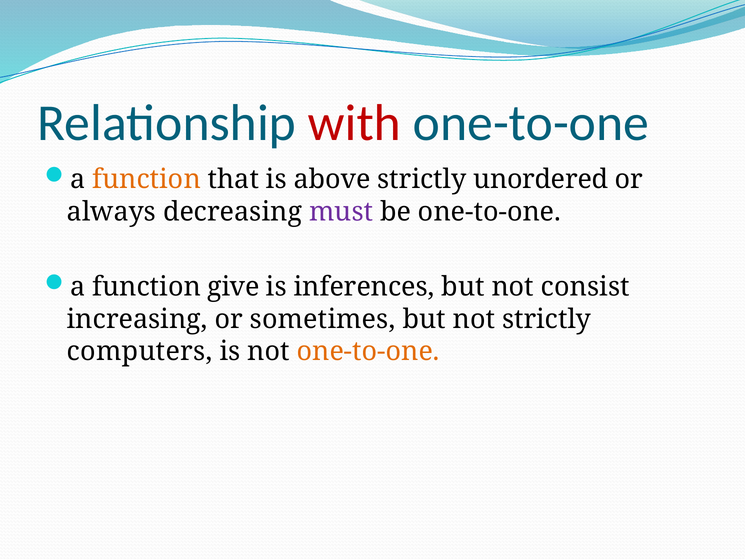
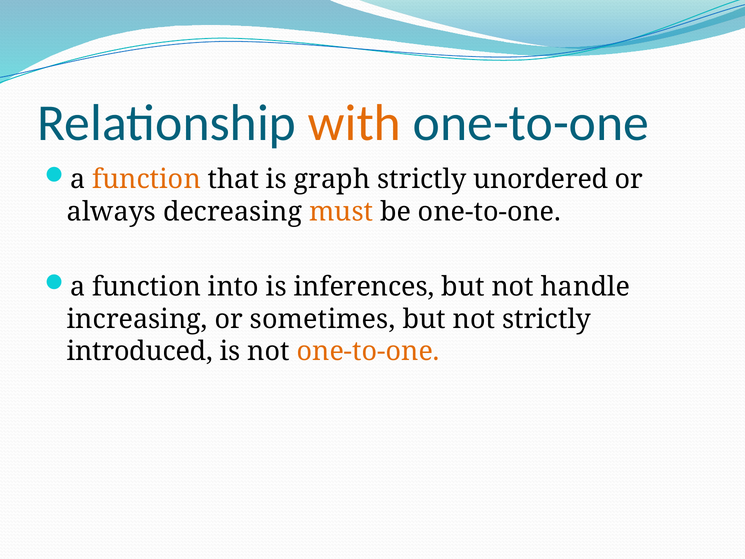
with colour: red -> orange
above: above -> graph
must colour: purple -> orange
give: give -> into
consist: consist -> handle
computers: computers -> introduced
